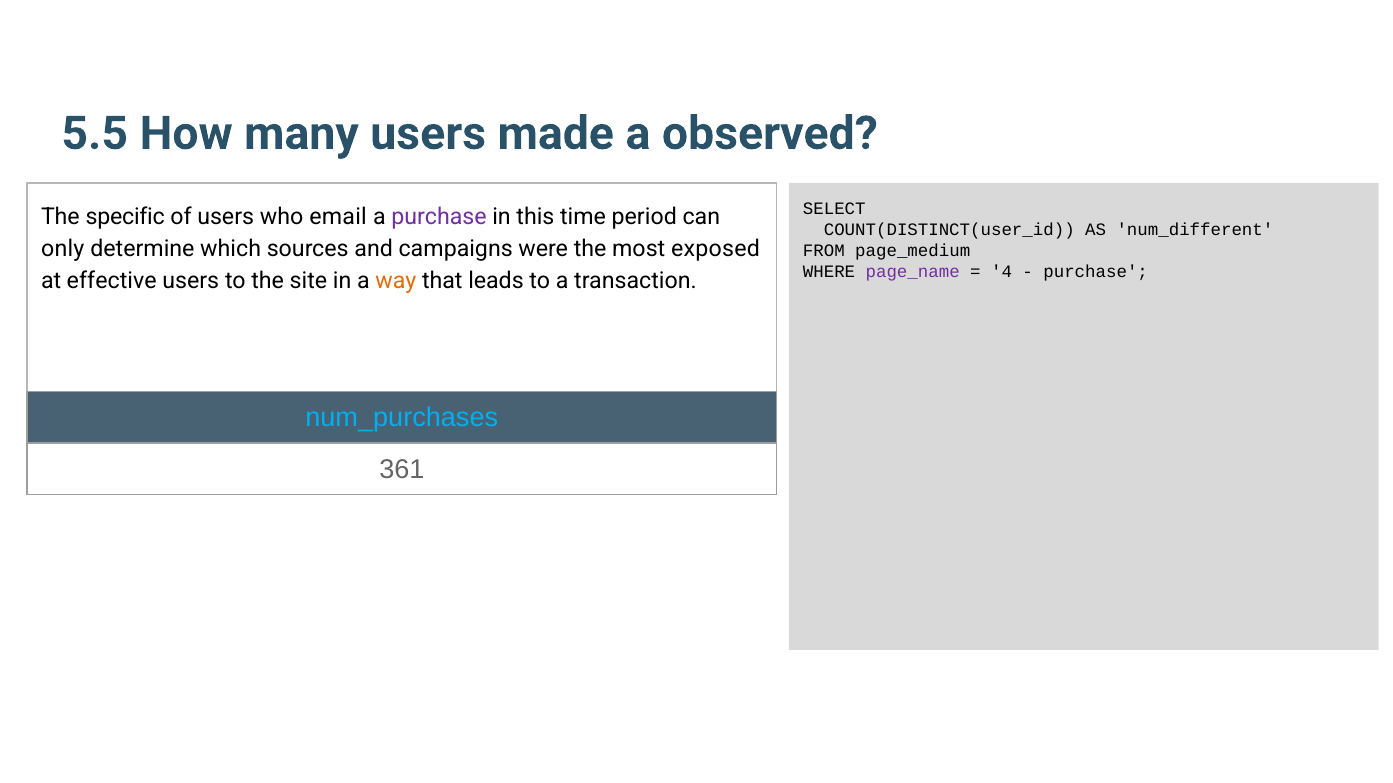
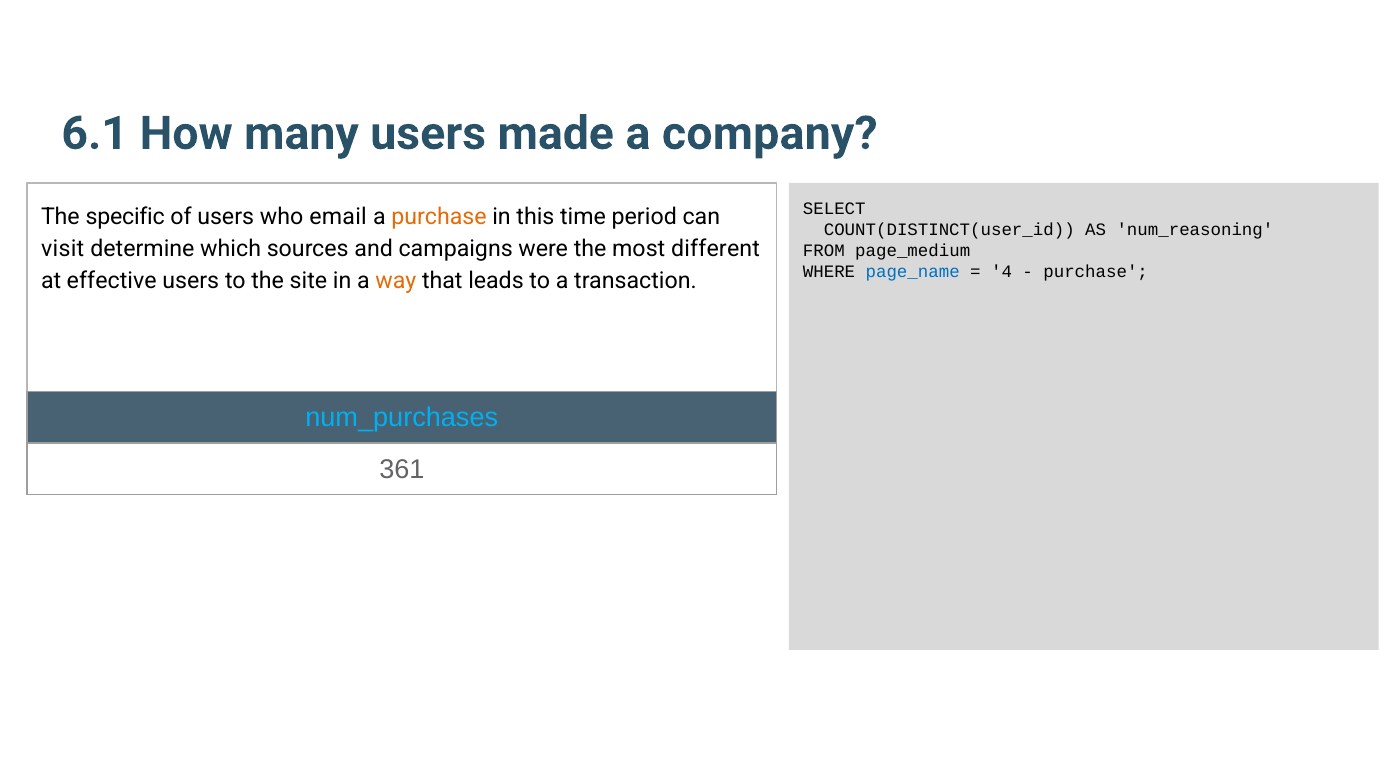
5.5: 5.5 -> 6.1
observed: observed -> company
purchase at (439, 217) colour: purple -> orange
num_different: num_different -> num_reasoning
only: only -> visit
exposed: exposed -> different
page_name colour: purple -> blue
